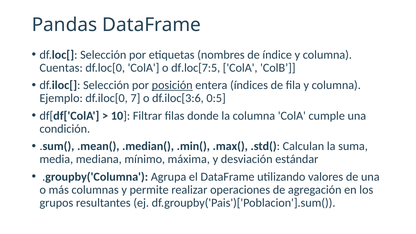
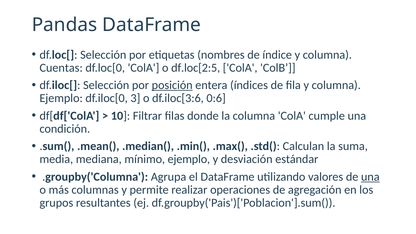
df.loc[7:5: df.loc[7:5 -> df.loc[2:5
7: 7 -> 3
0:5: 0:5 -> 0:6
mínimo máxima: máxima -> ejemplo
una at (370, 177) underline: none -> present
